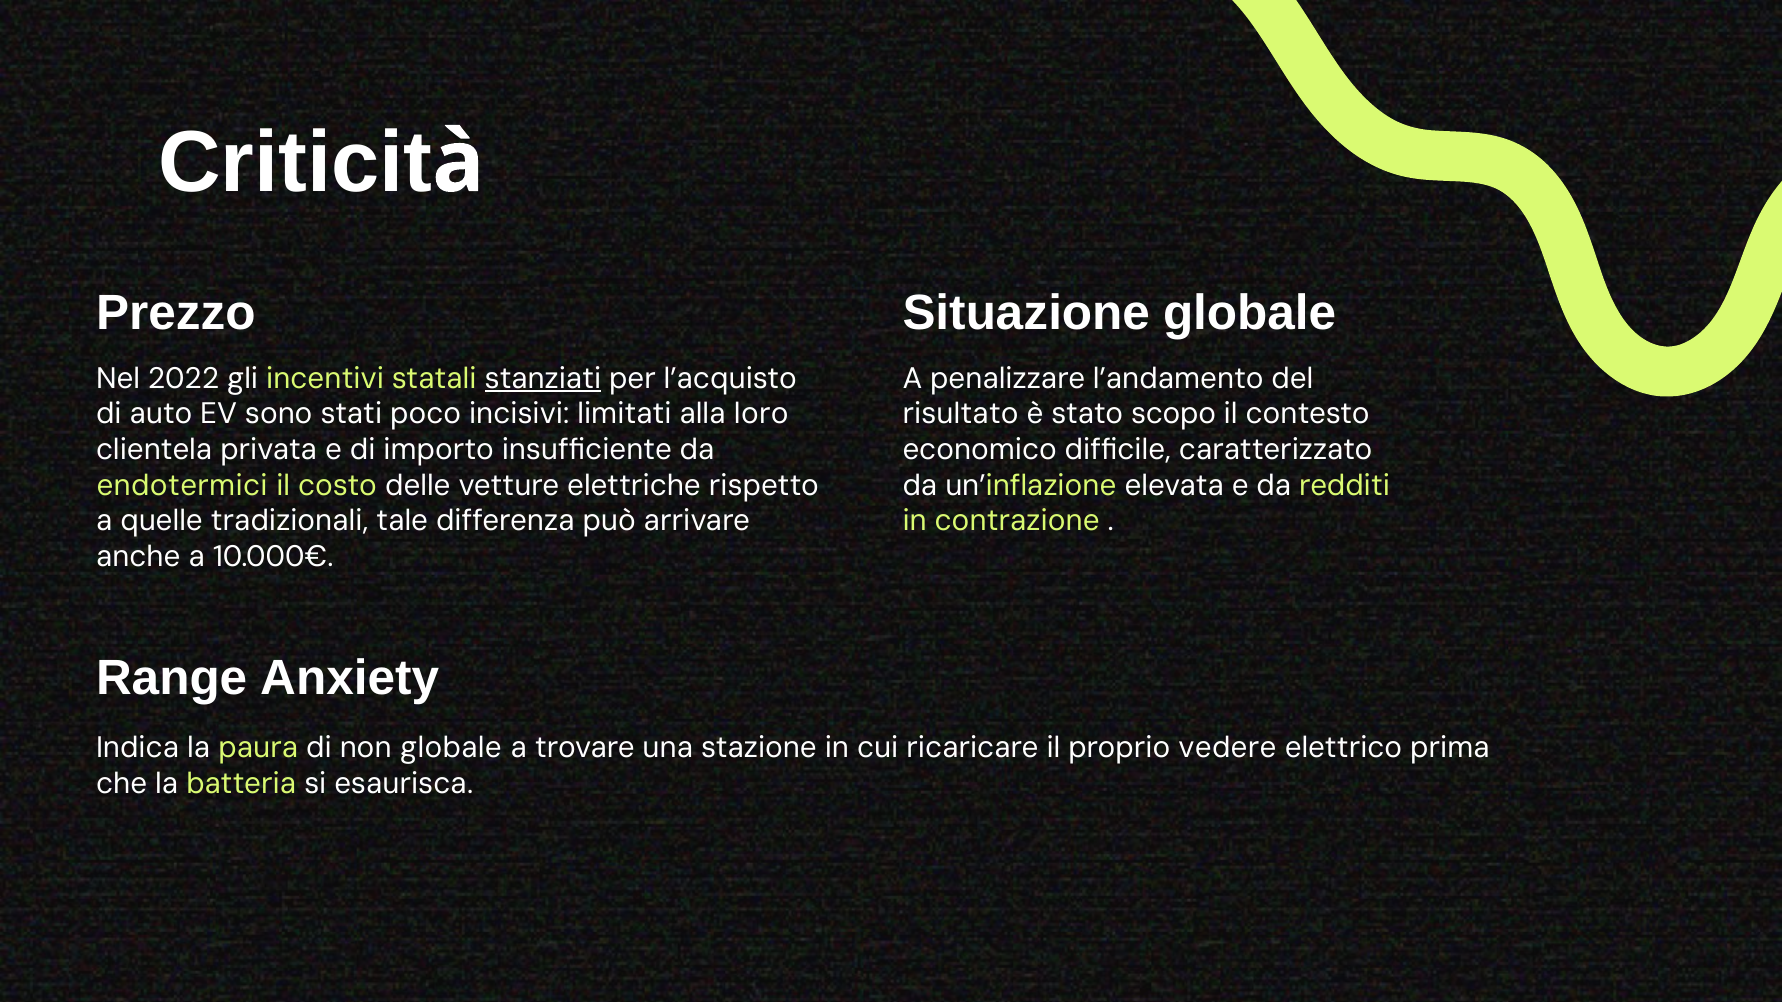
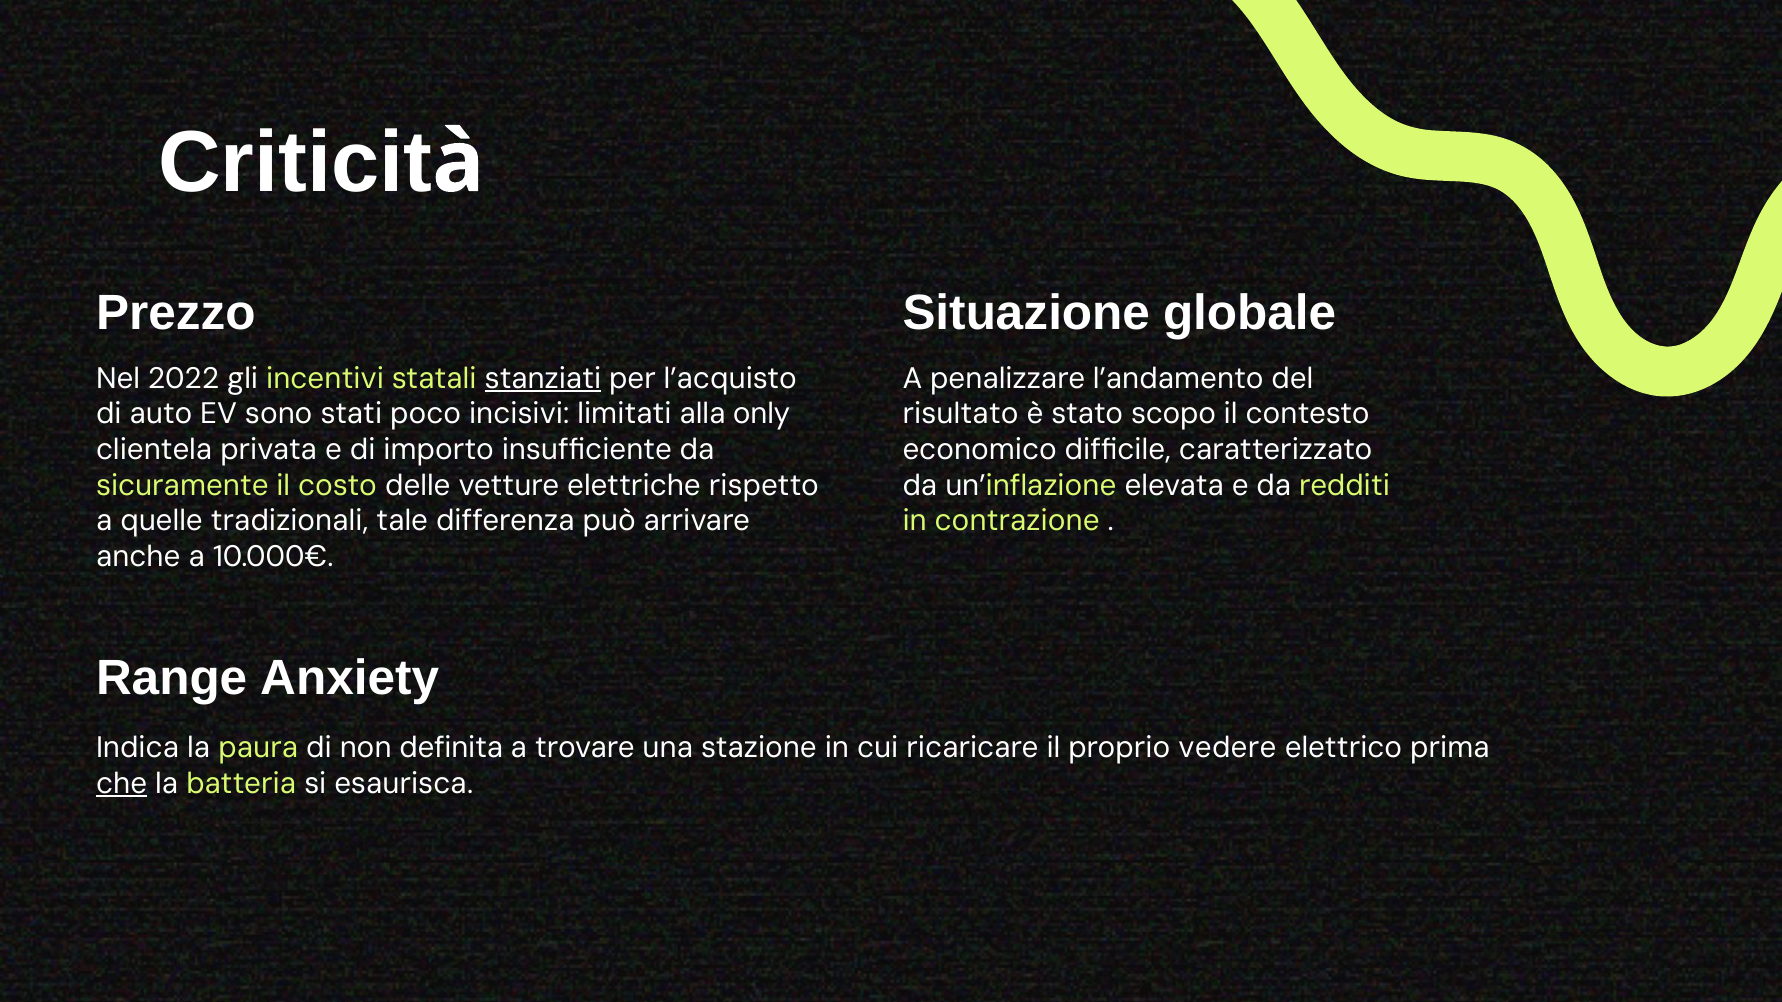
loro: loro -> only
endotermici: endotermici -> sicuramente
non globale: globale -> definita
che underline: none -> present
